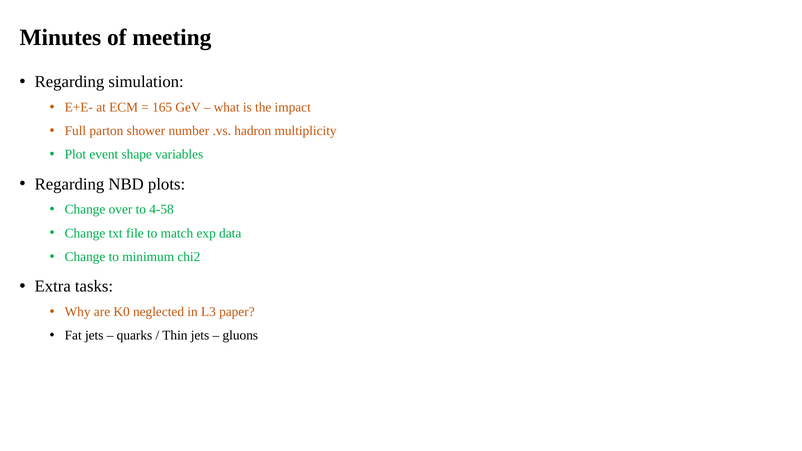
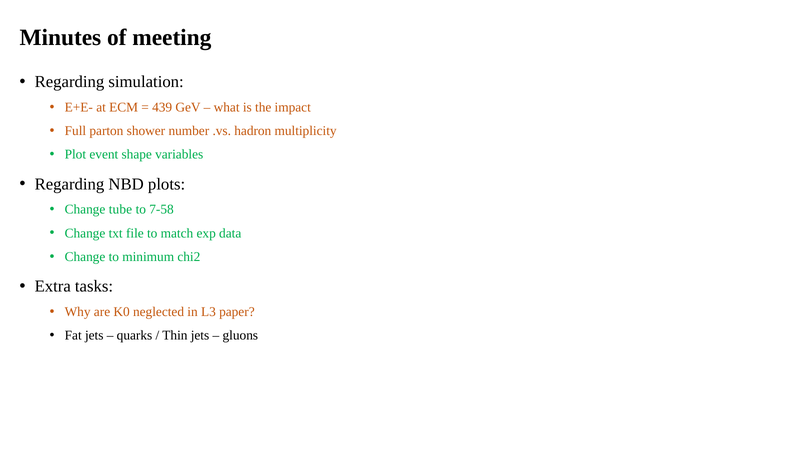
165: 165 -> 439
over: over -> tube
4-58: 4-58 -> 7-58
